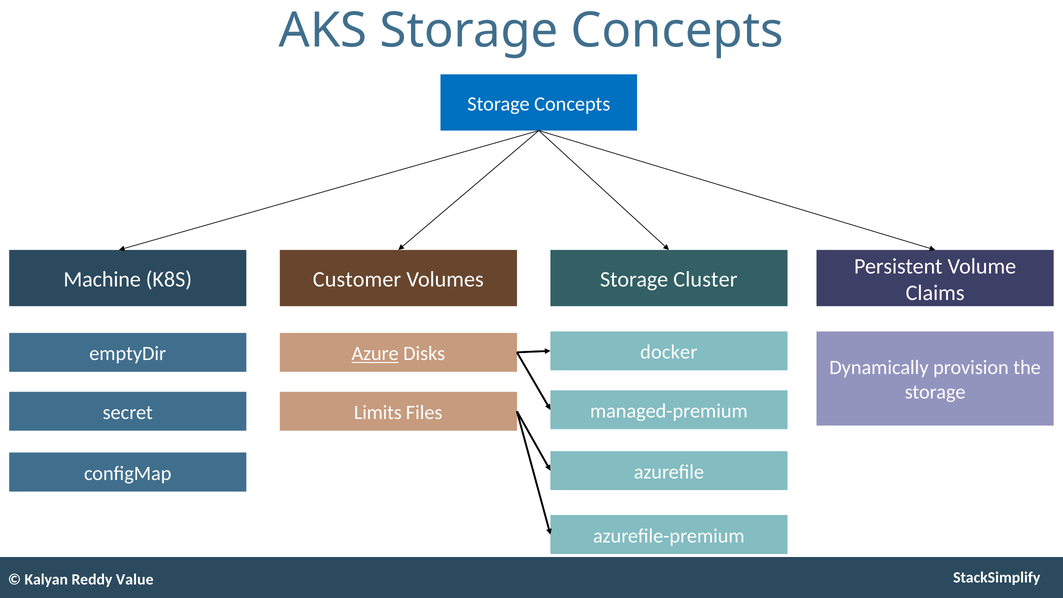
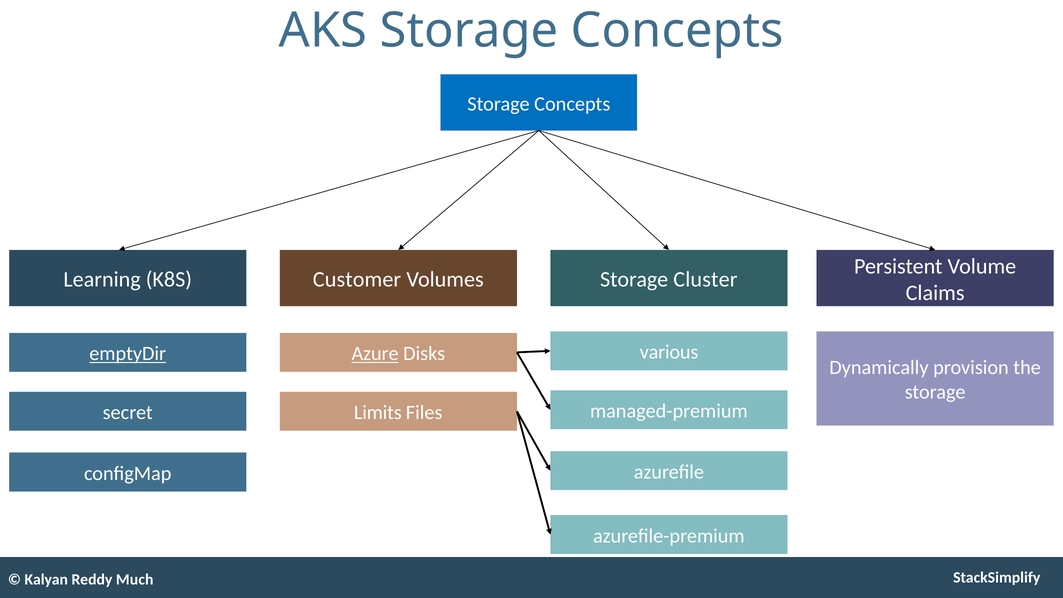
Machine: Machine -> Learning
docker: docker -> various
emptyDir underline: none -> present
Value: Value -> Much
